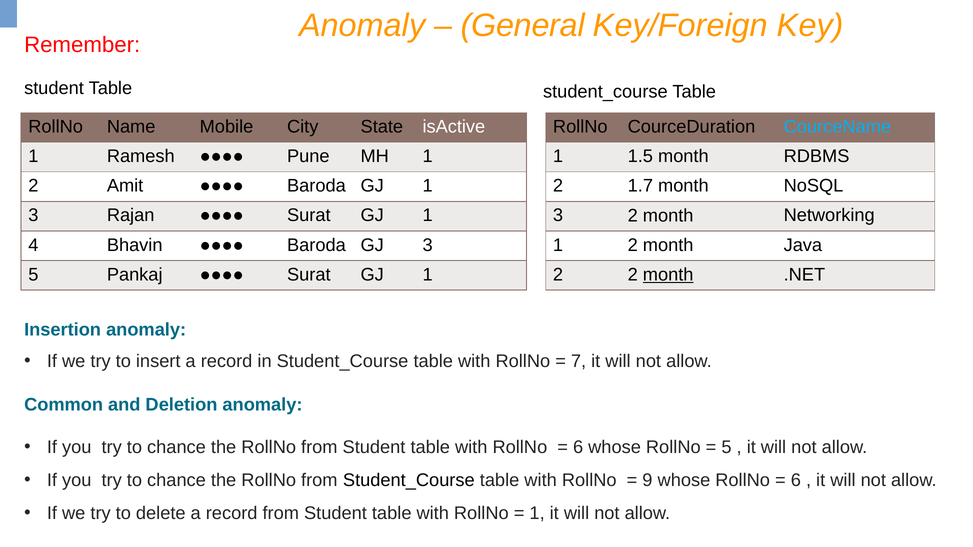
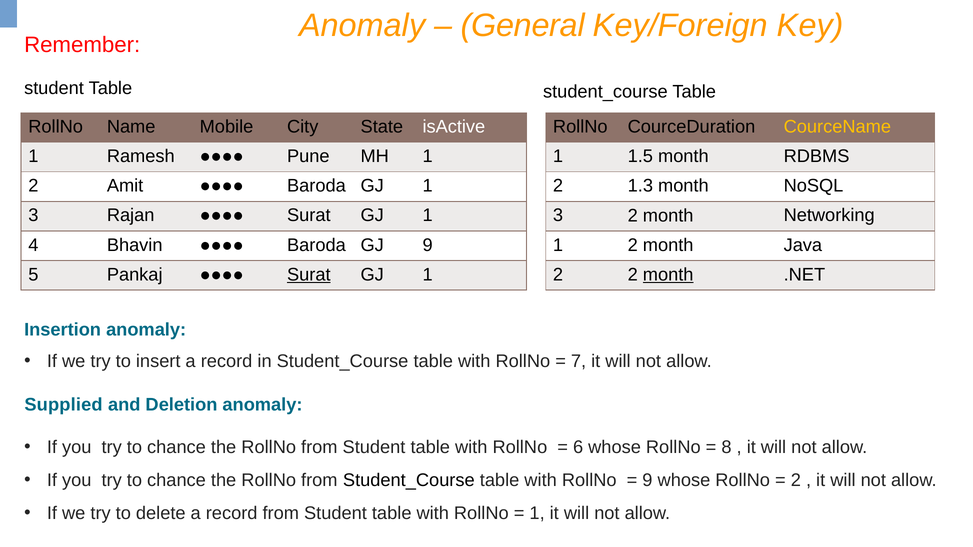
CourceName colour: light blue -> yellow
1.7: 1.7 -> 1.3
GJ 3: 3 -> 9
Surat at (309, 275) underline: none -> present
Common: Common -> Supplied
5 at (726, 448): 5 -> 8
6 at (796, 480): 6 -> 2
